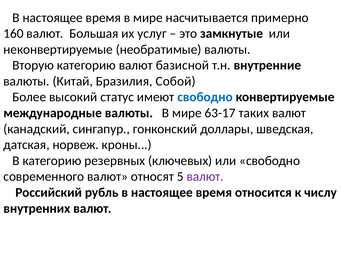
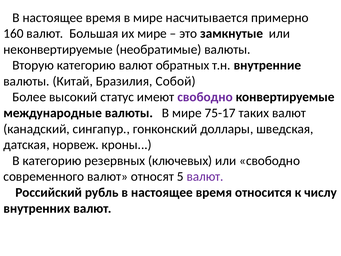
их услуг: услуг -> мире
базисной: базисной -> обратных
свободно at (205, 97) colour: blue -> purple
63-17: 63-17 -> 75-17
